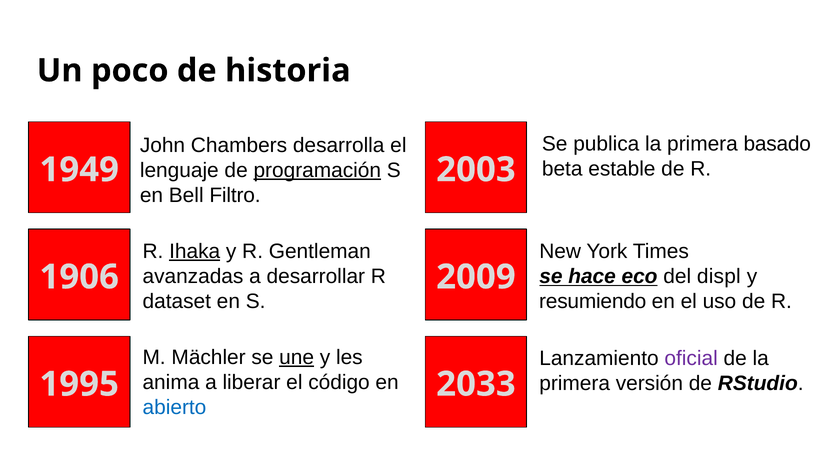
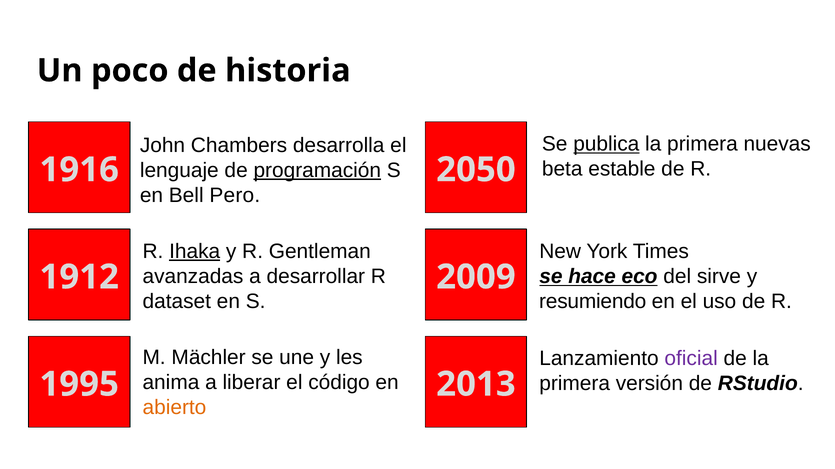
publica underline: none -> present
basado: basado -> nuevas
1949: 1949 -> 1916
2003: 2003 -> 2050
Filtro: Filtro -> Pero
1906: 1906 -> 1912
displ: displ -> sirve
une underline: present -> none
2033: 2033 -> 2013
abierto colour: blue -> orange
